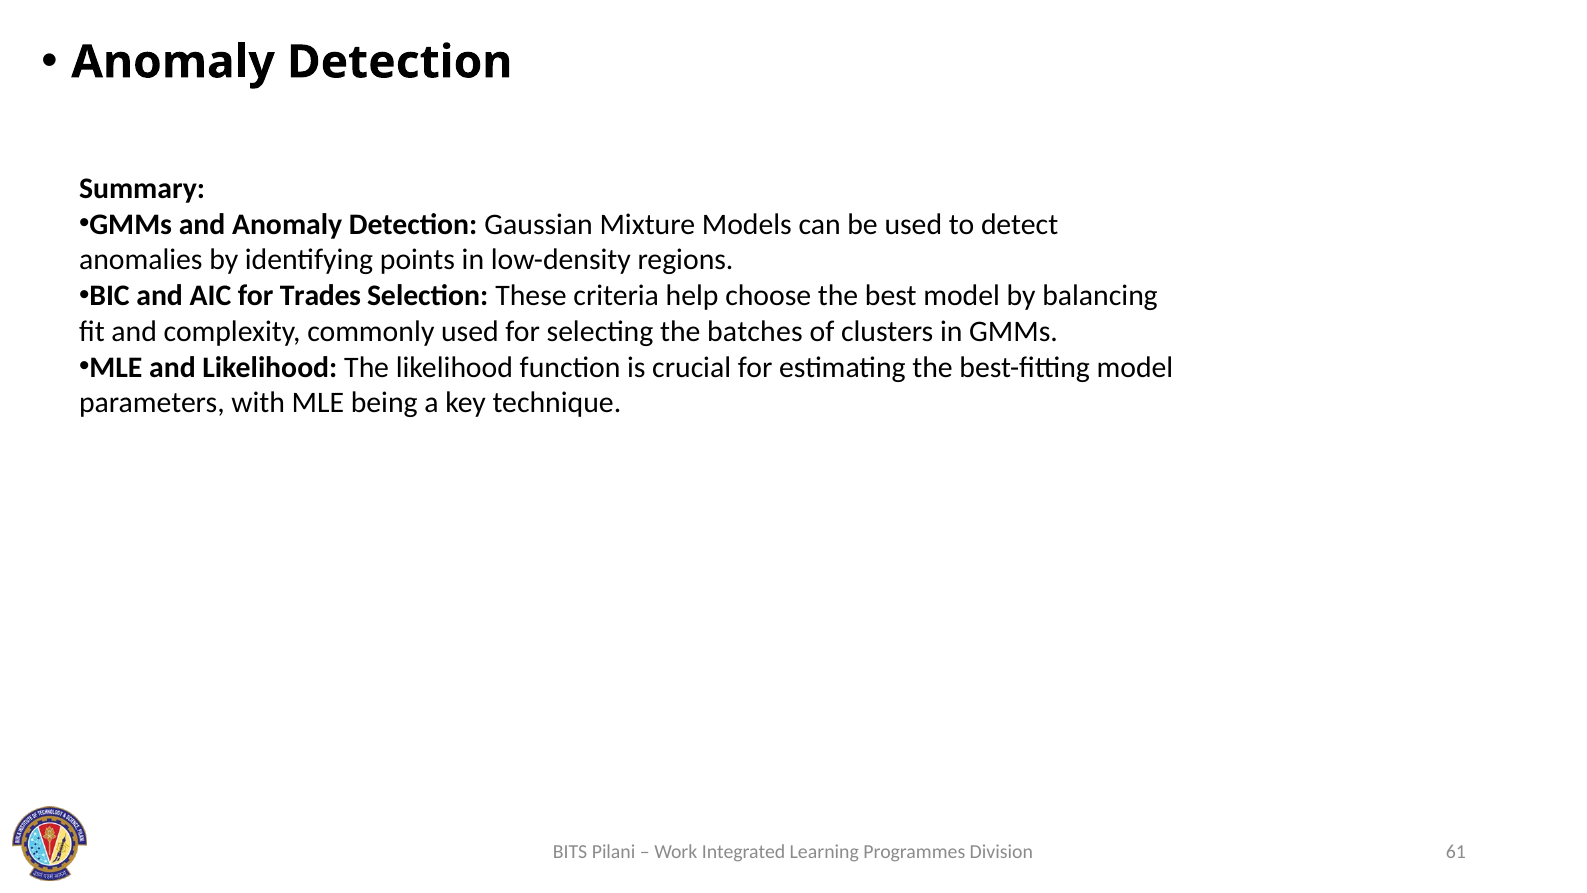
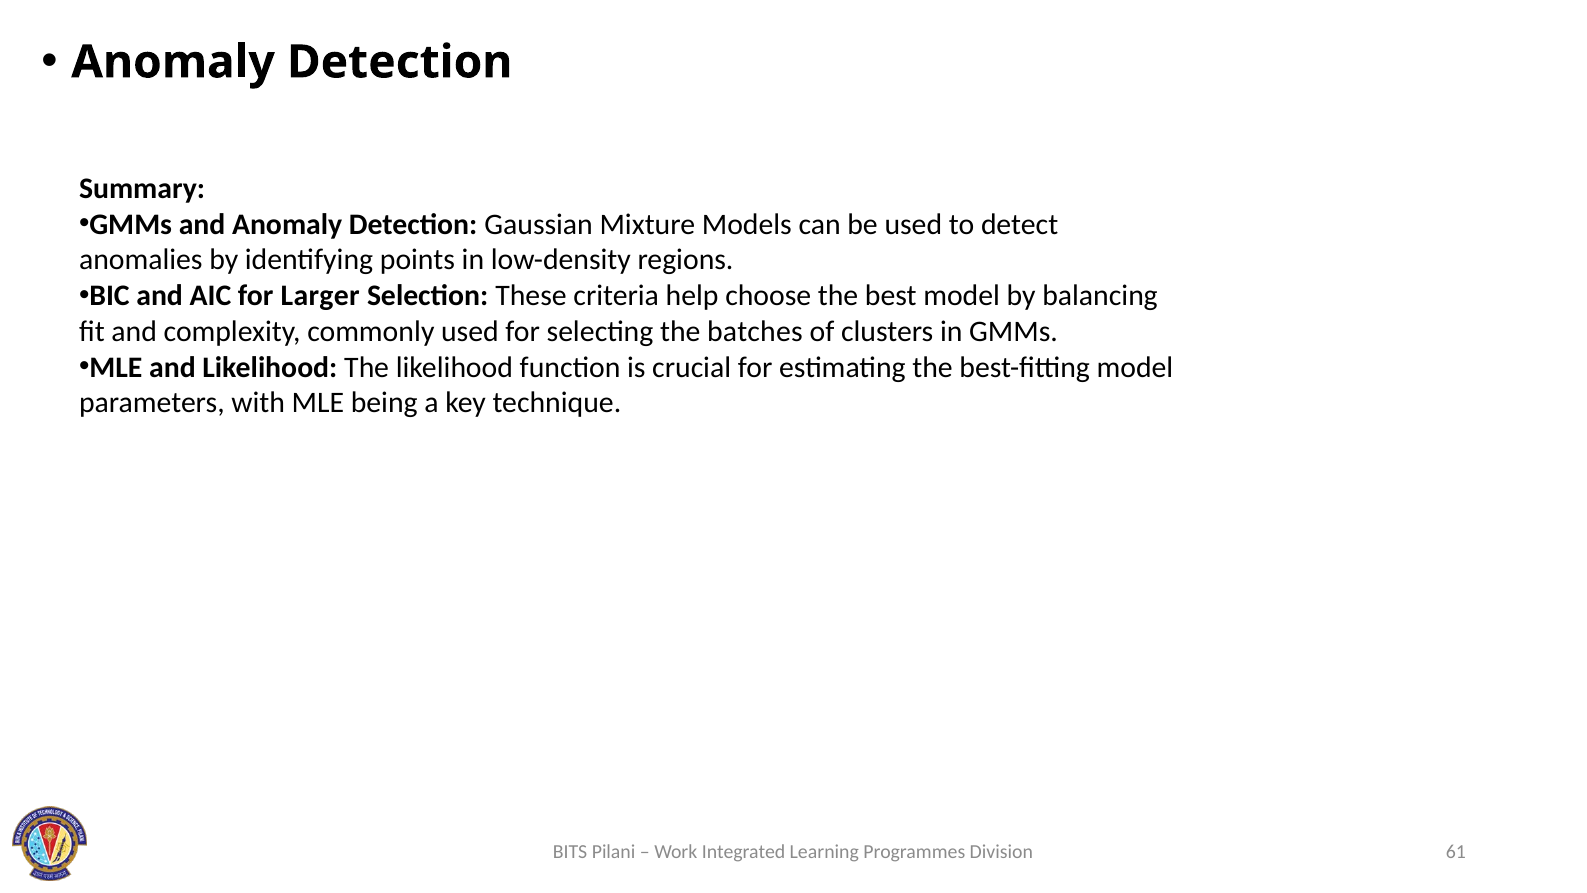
Trades: Trades -> Larger
